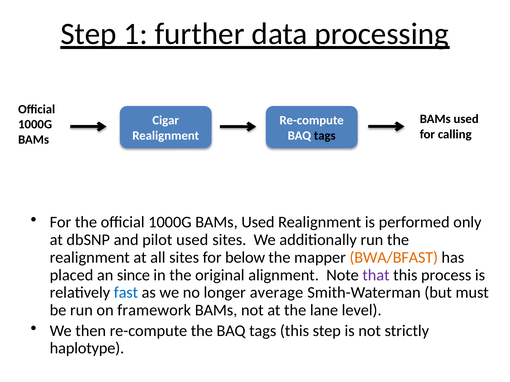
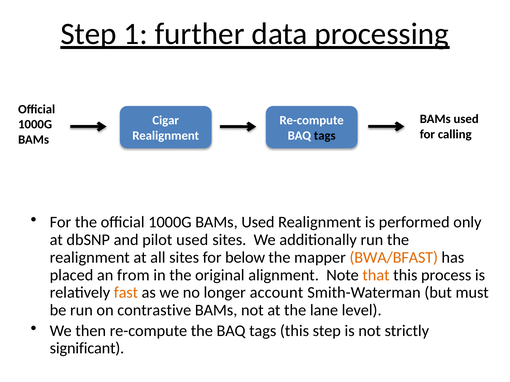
since: since -> from
that colour: purple -> orange
fast colour: blue -> orange
average: average -> account
framework: framework -> contrastive
haplotype: haplotype -> significant
